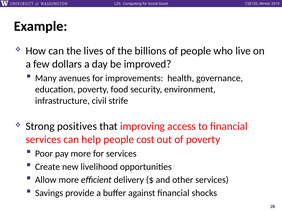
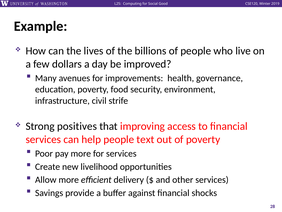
cost: cost -> text
